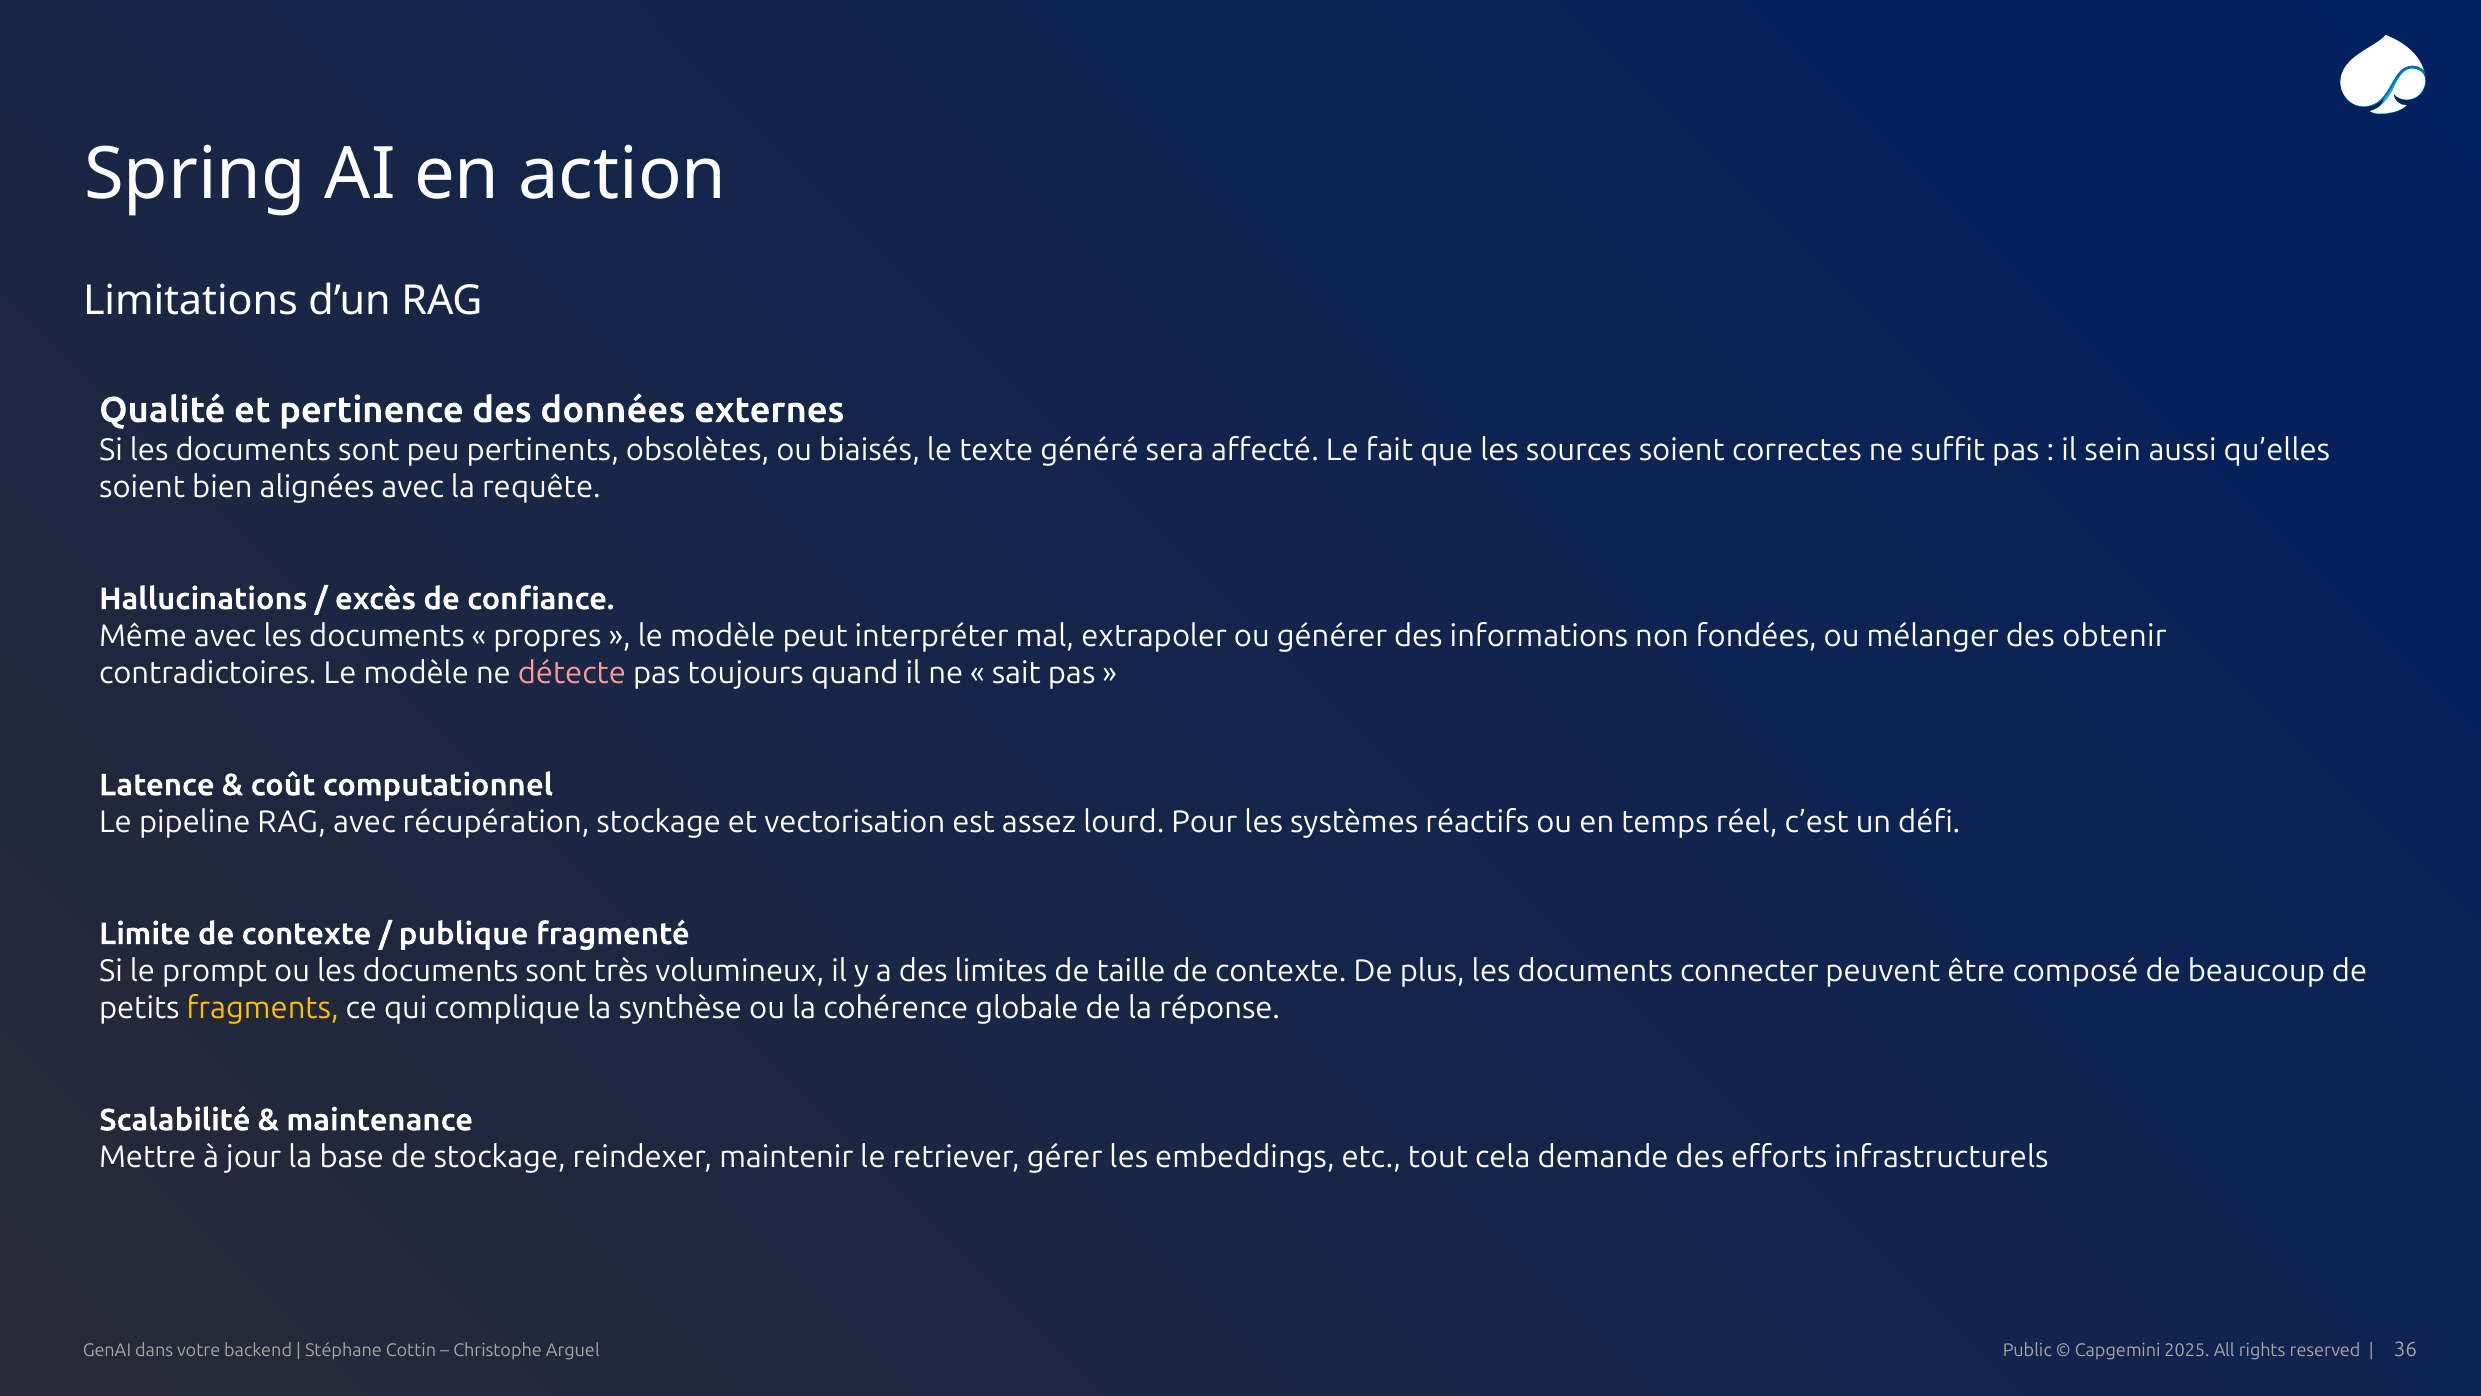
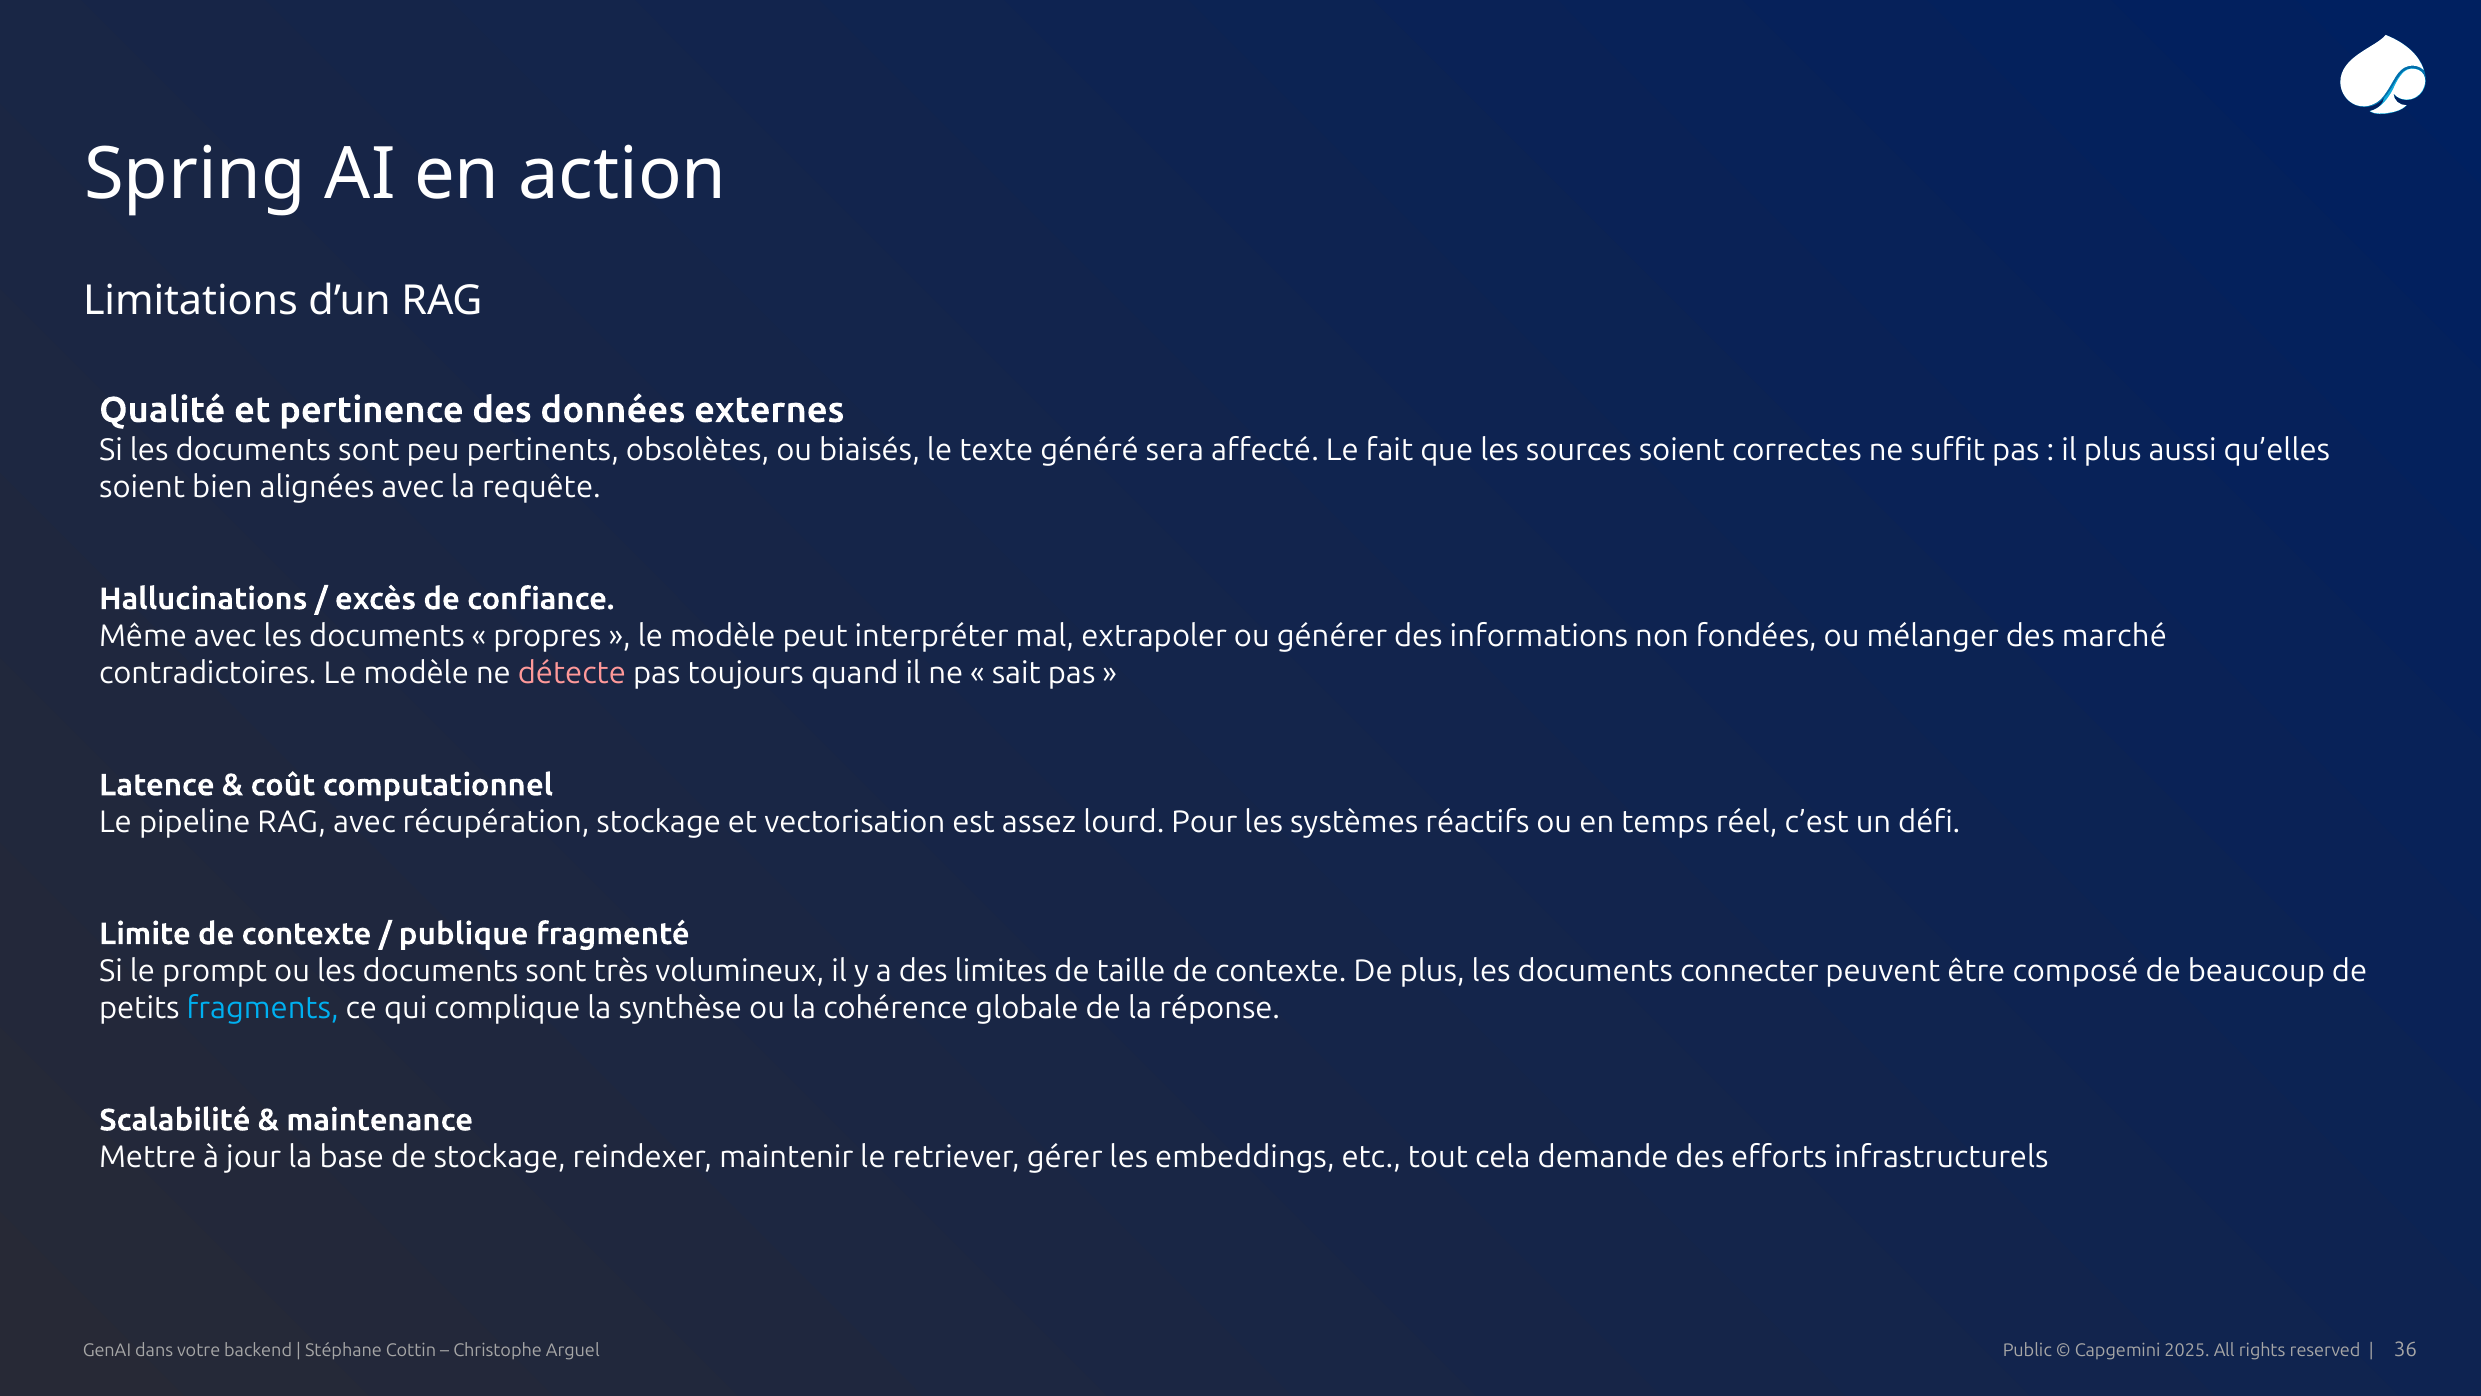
il sein: sein -> plus
obtenir: obtenir -> marché
fragments colour: yellow -> light blue
